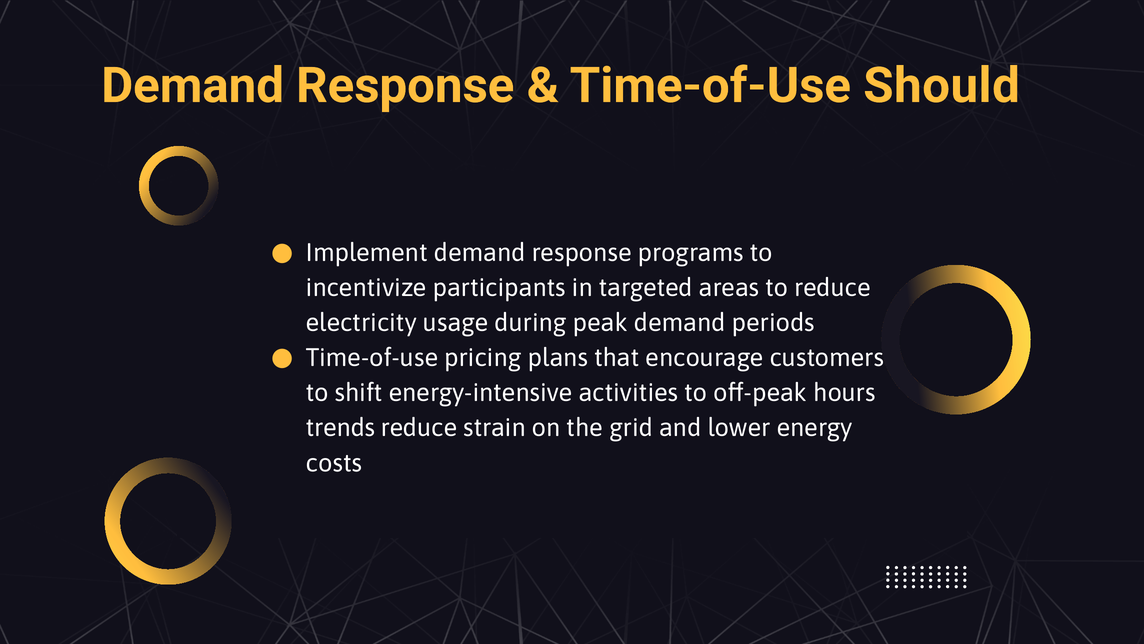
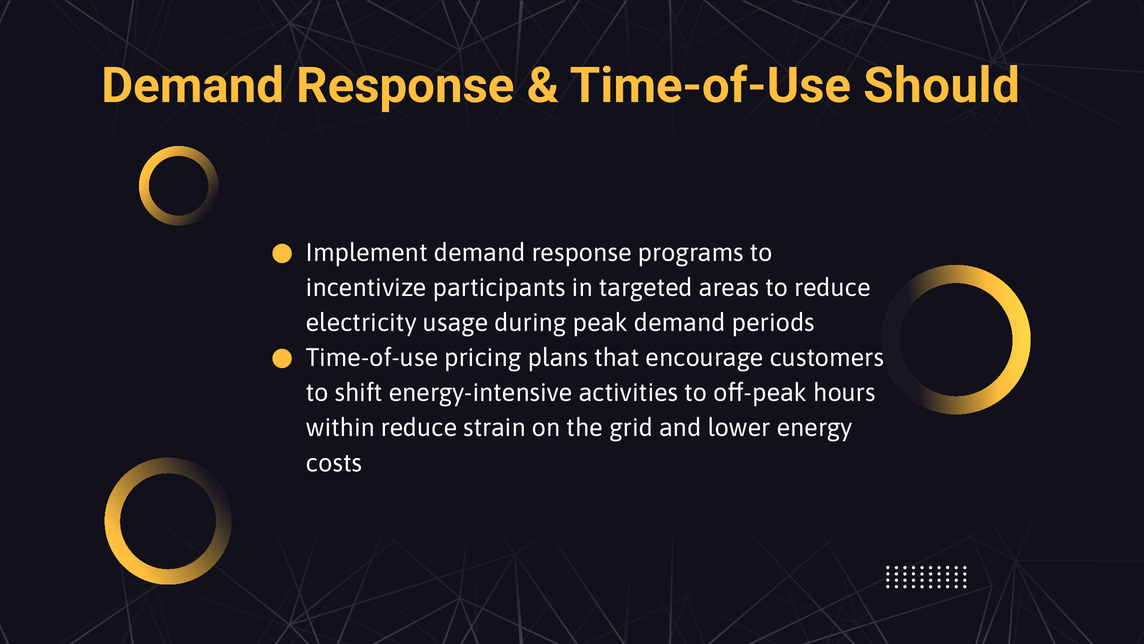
trends: trends -> within
